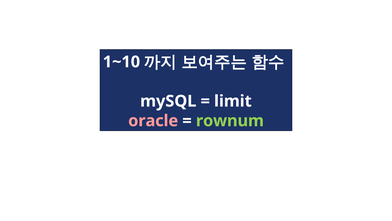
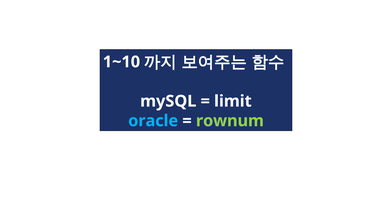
oracle colour: pink -> light blue
